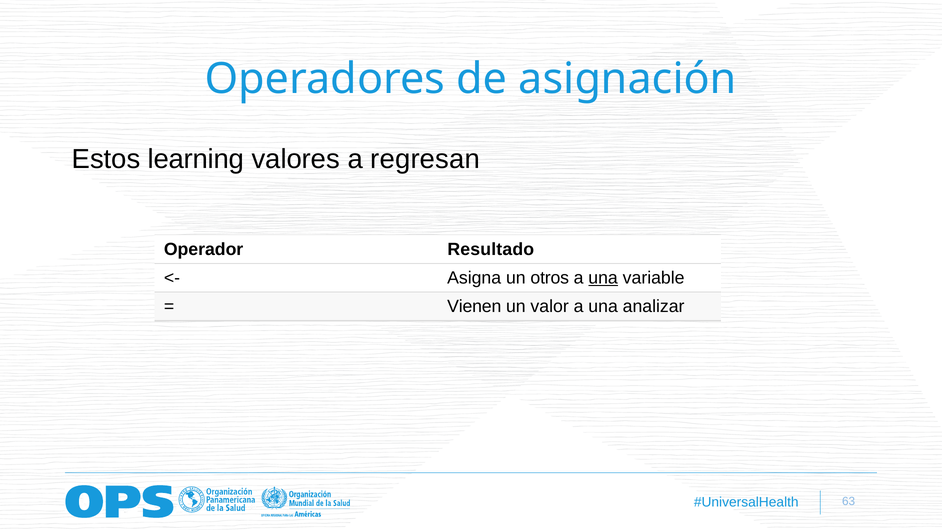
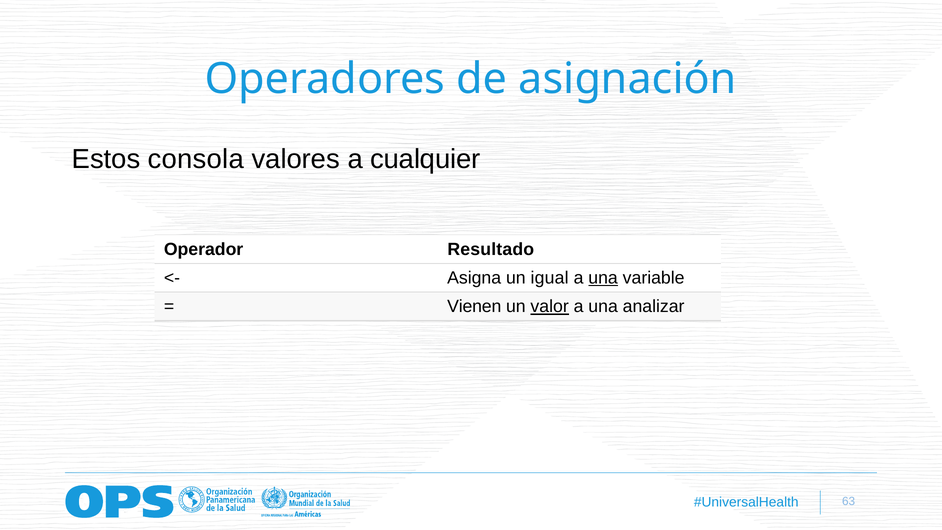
learning: learning -> consola
regresan: regresan -> cualquier
otros: otros -> igual
valor underline: none -> present
